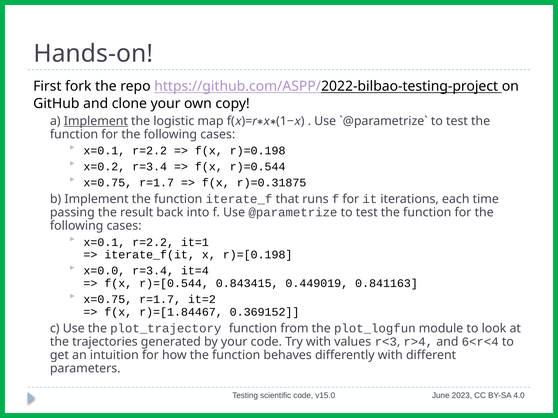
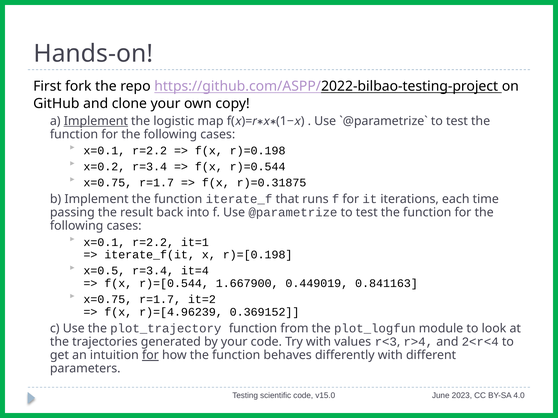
x=0.0: x=0.0 -> x=0.5
0.843415: 0.843415 -> 1.667900
r)=[1.84467: r)=[1.84467 -> r)=[4.96239
6<r<4: 6<r<4 -> 2<r<4
for at (150, 356) underline: none -> present
